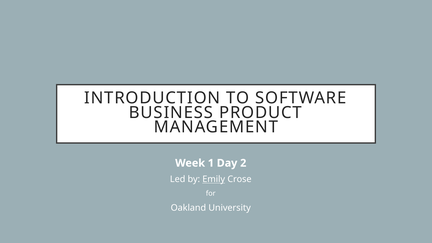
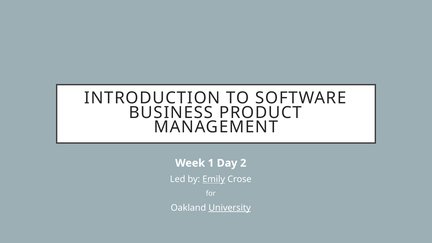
University underline: none -> present
